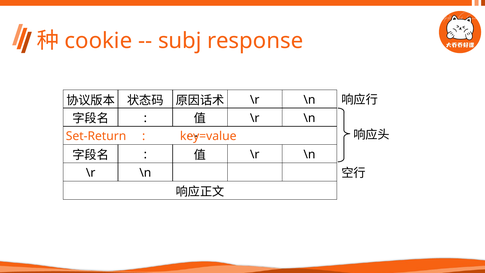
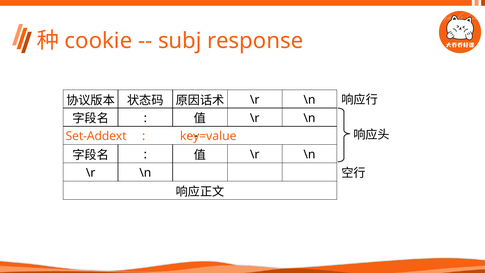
Set-Return: Set-Return -> Set-Addext
